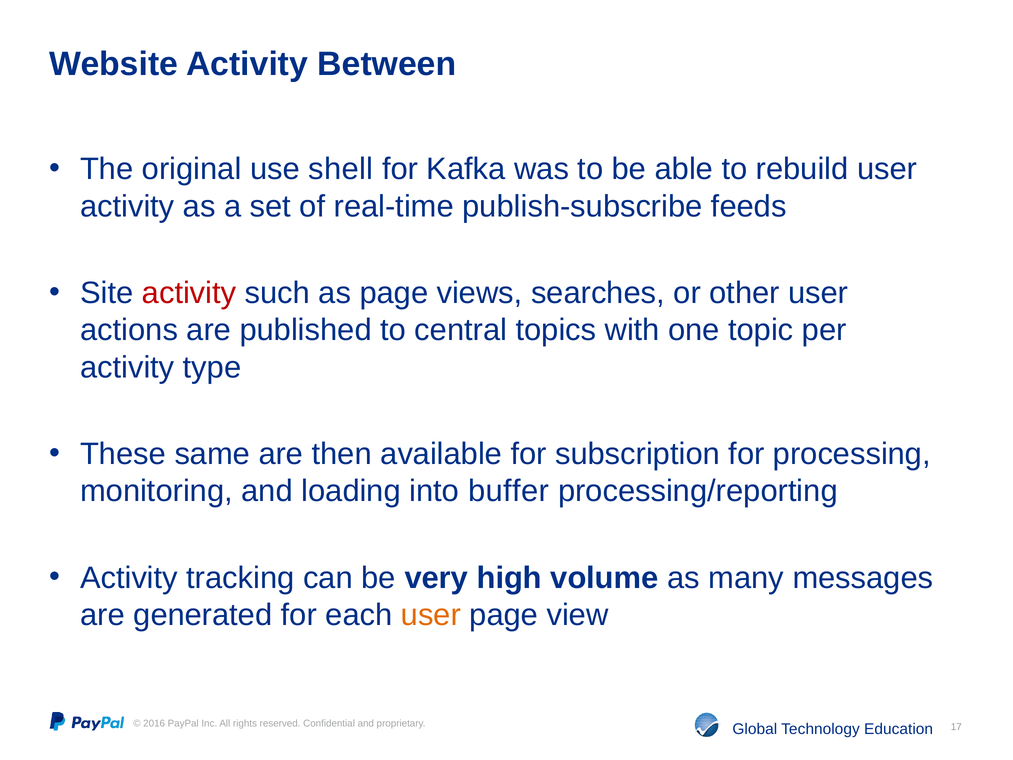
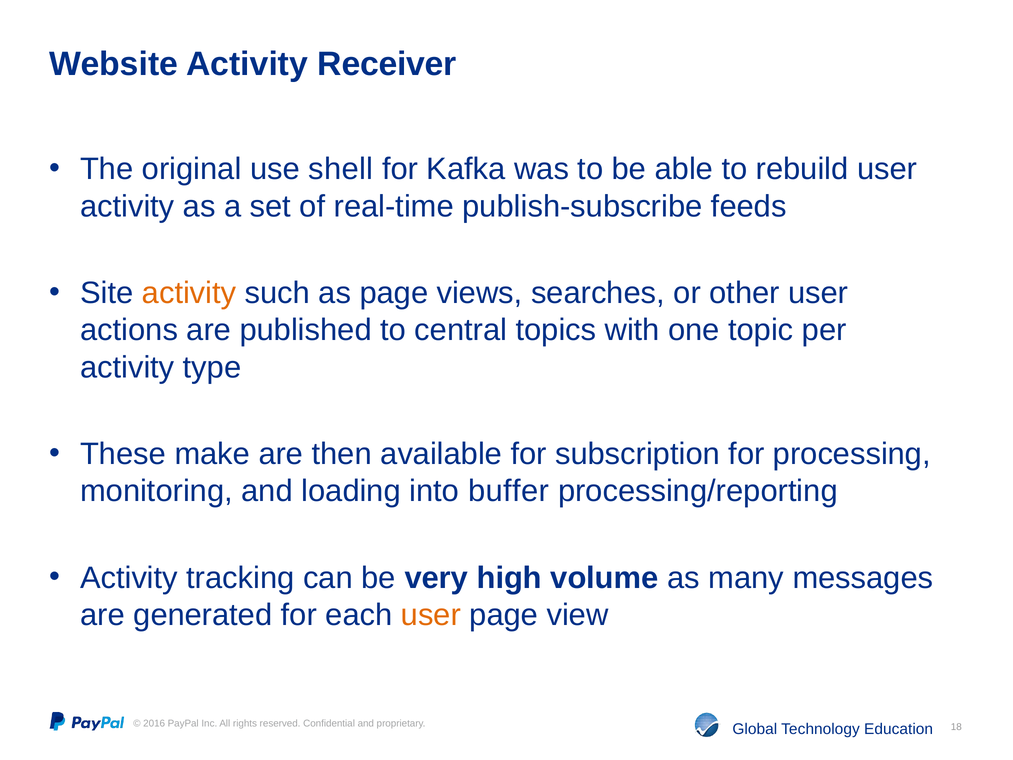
Between: Between -> Receiver
activity at (189, 293) colour: red -> orange
same: same -> make
17: 17 -> 18
